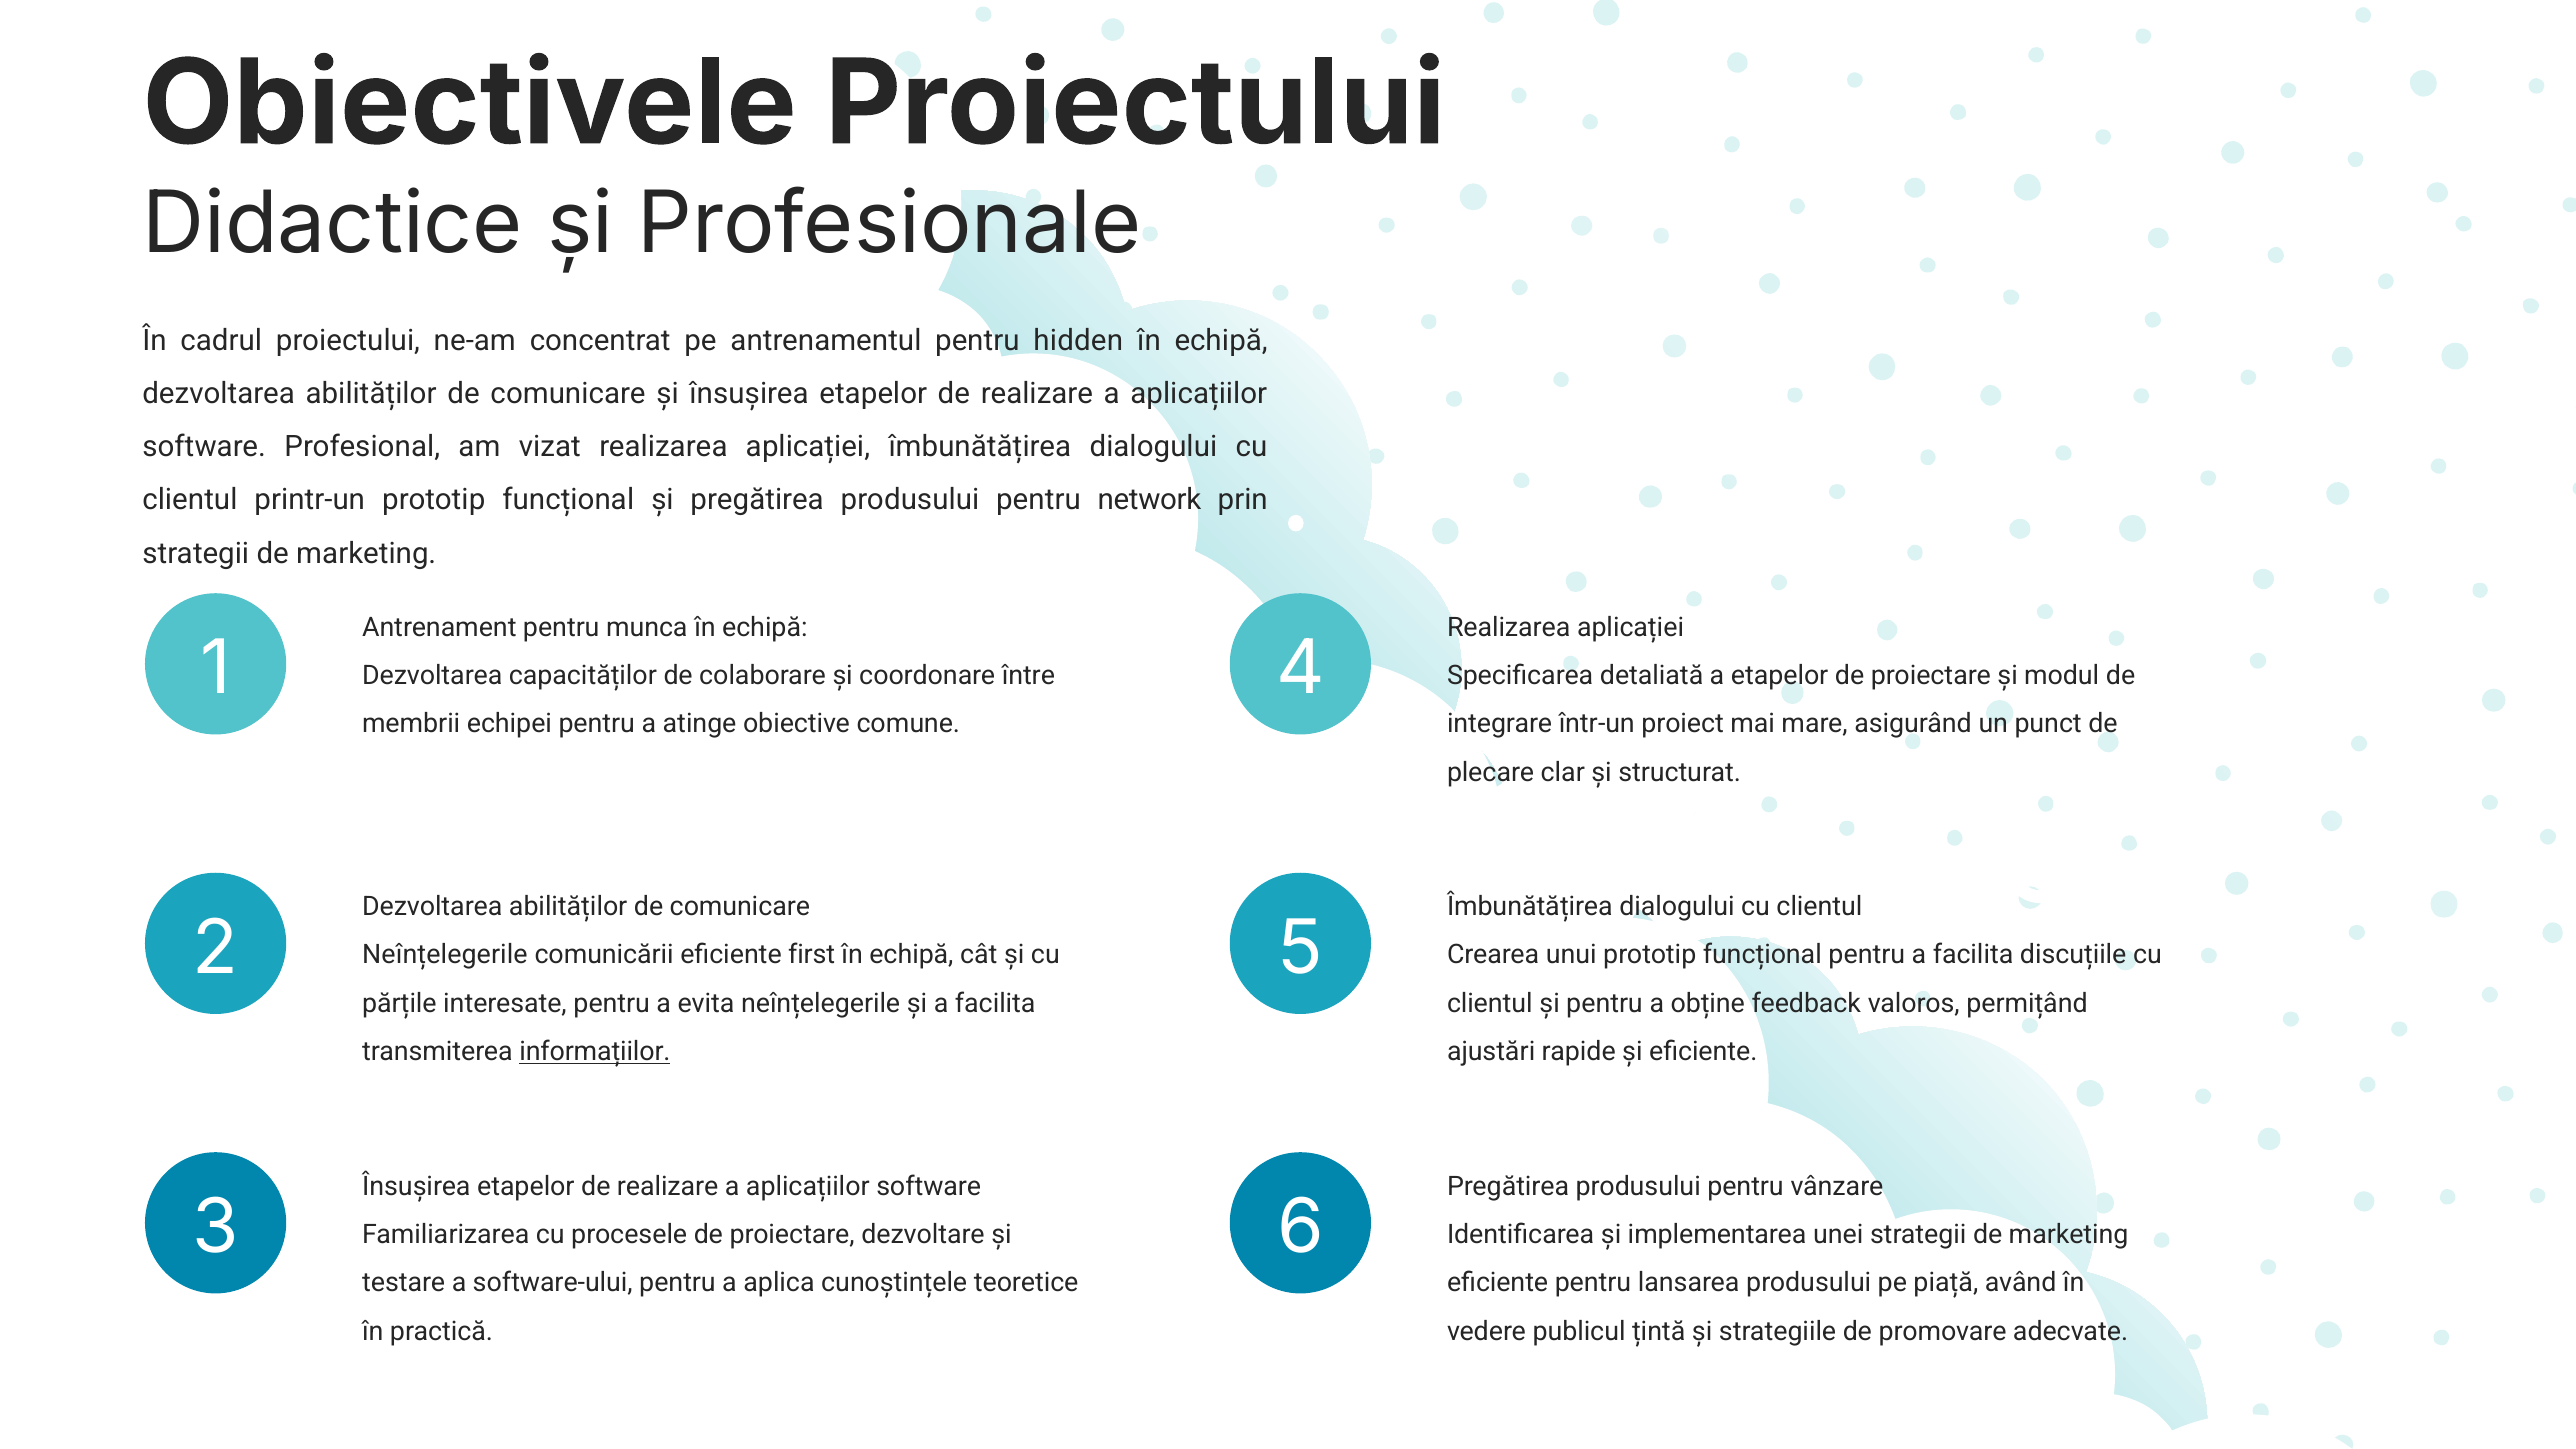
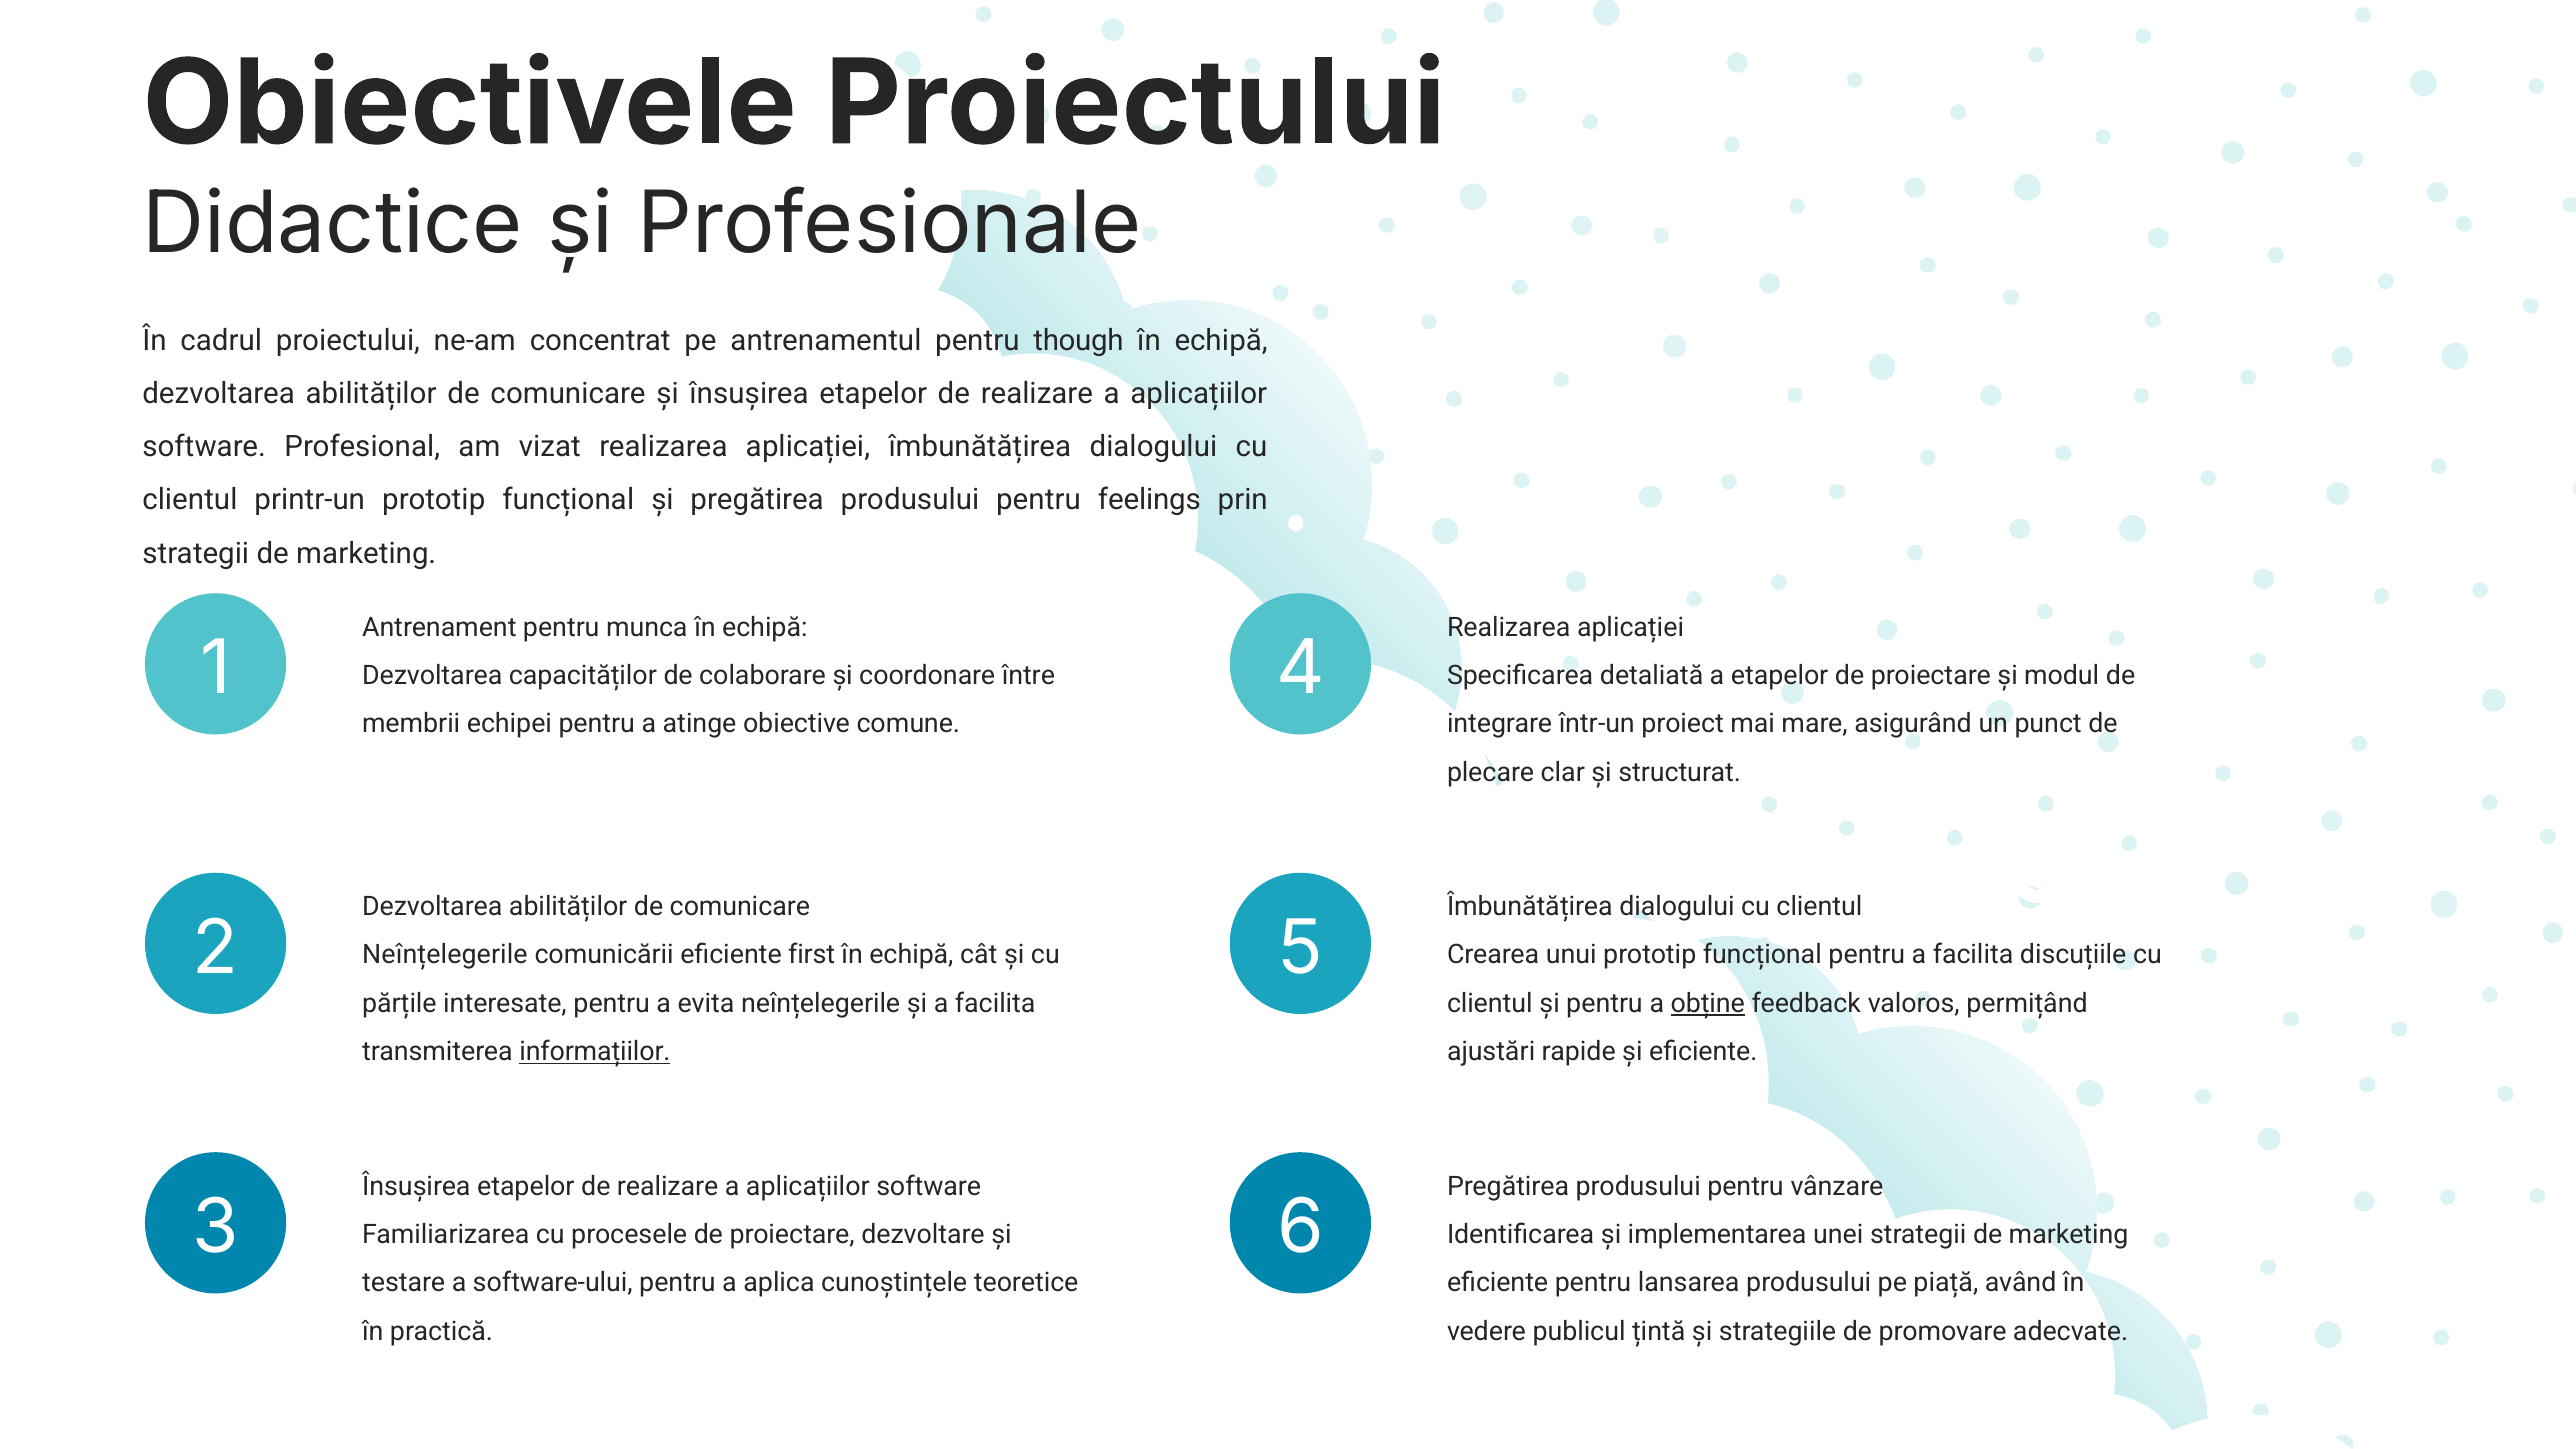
hidden: hidden -> though
network: network -> feelings
obține underline: none -> present
